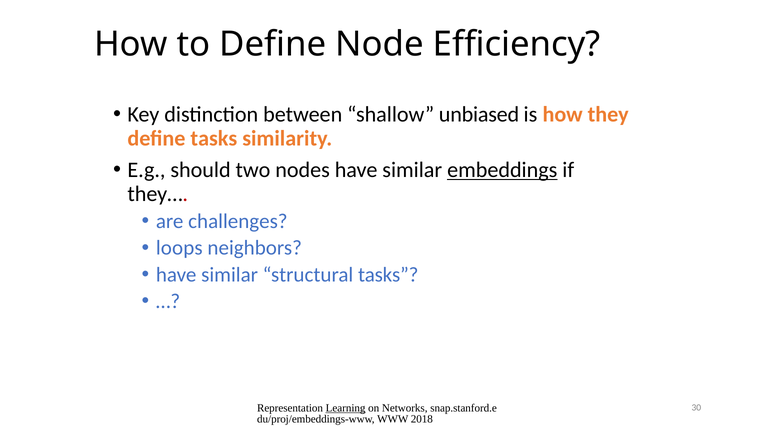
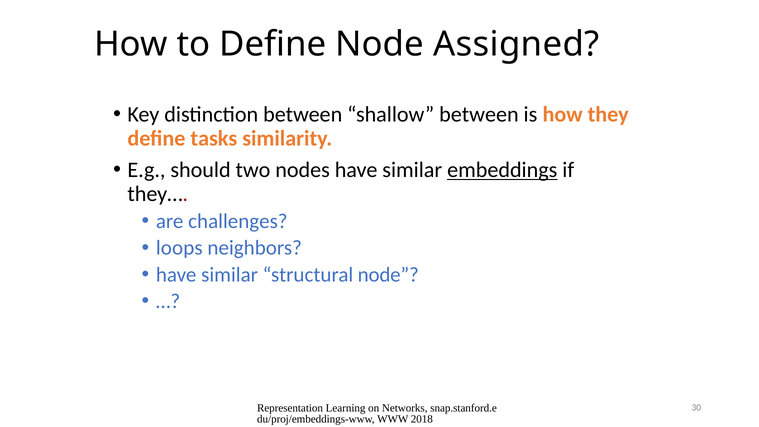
Efficiency: Efficiency -> Assigned
shallow unbiased: unbiased -> between
structural tasks: tasks -> node
Learning underline: present -> none
